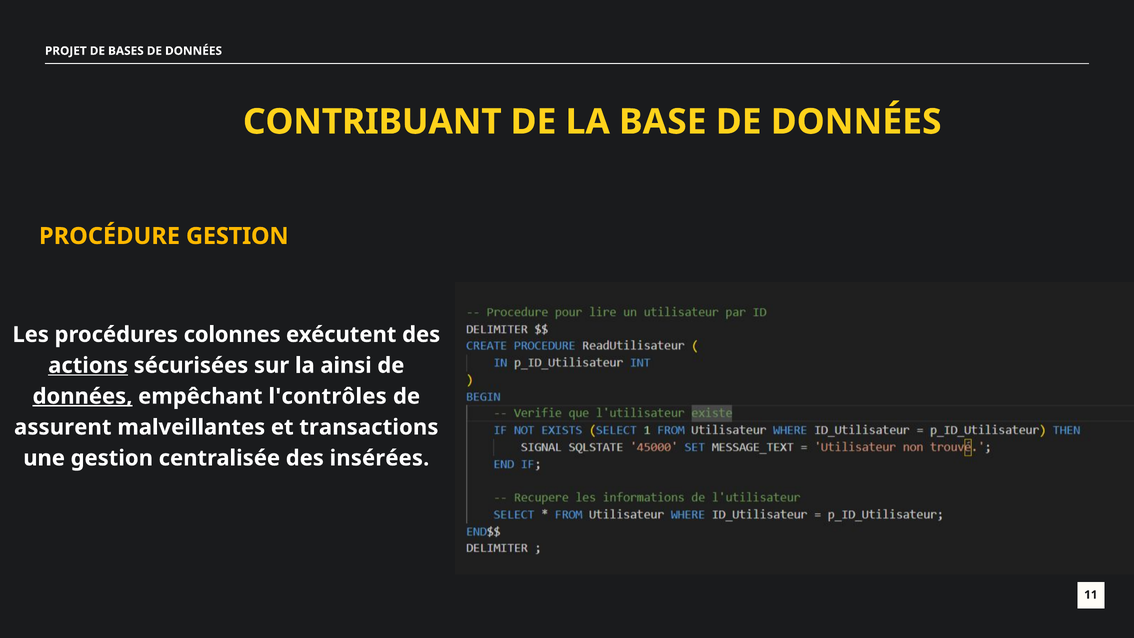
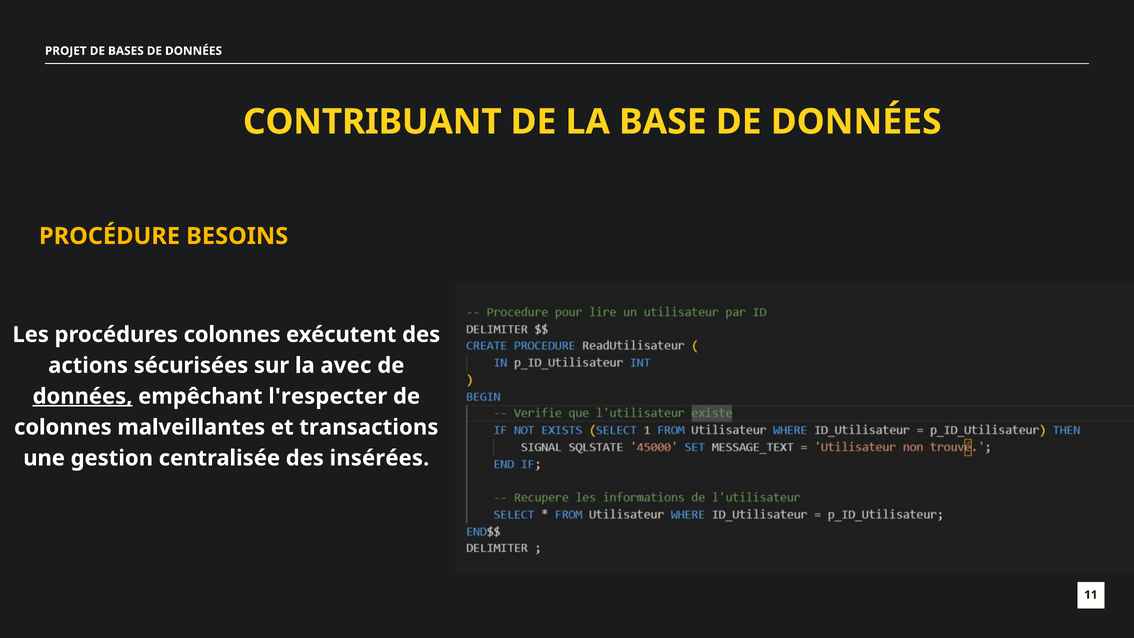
PROCÉDURE GESTION: GESTION -> BESOINS
actions underline: present -> none
ainsi: ainsi -> avec
l'contrôles: l'contrôles -> l'respecter
assurent at (63, 427): assurent -> colonnes
